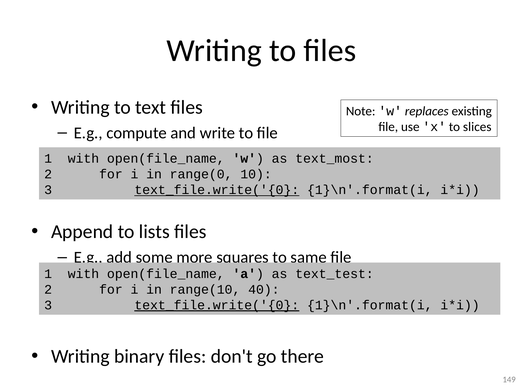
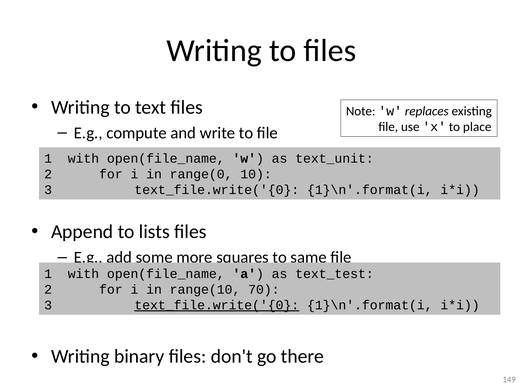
slices: slices -> place
text_most: text_most -> text_unit
text_file.write('{0 at (217, 190) underline: present -> none
40: 40 -> 70
